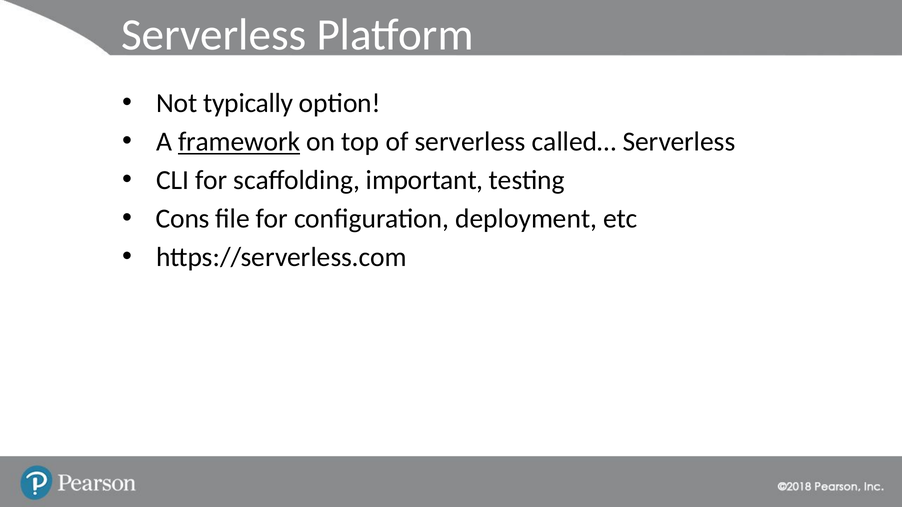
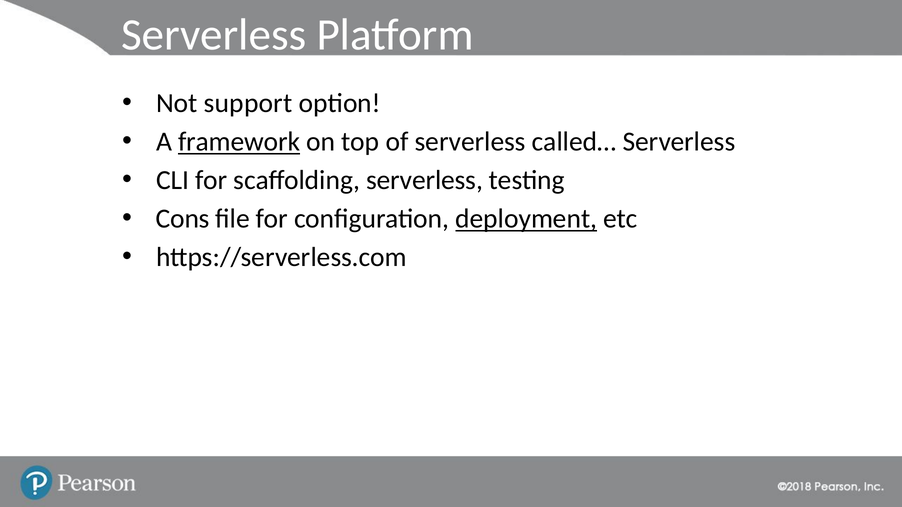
typically: typically -> support
scaffolding important: important -> serverless
deployment underline: none -> present
